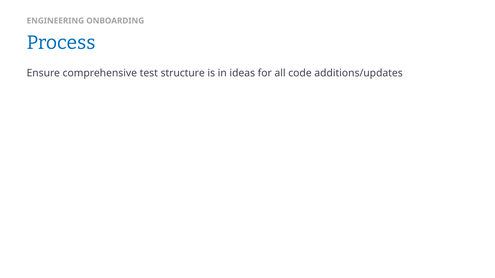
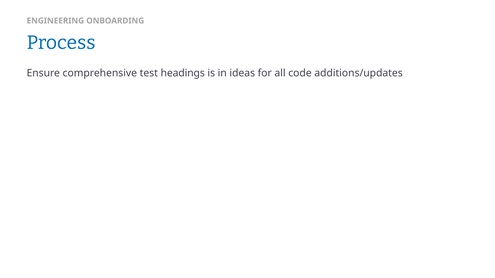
structure: structure -> headings
